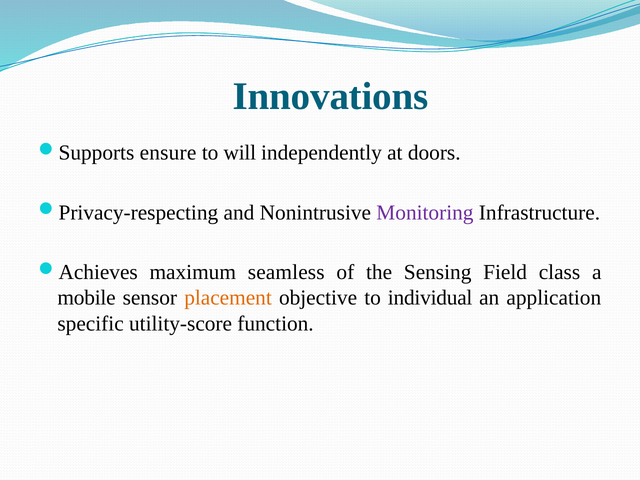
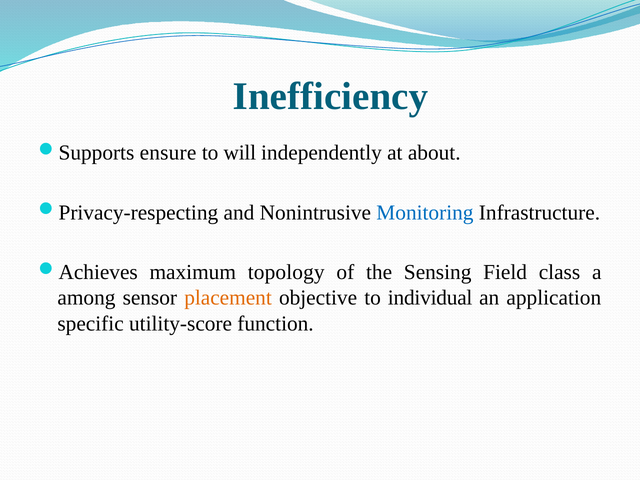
Innovations: Innovations -> Inefficiency
doors: doors -> about
Monitoring colour: purple -> blue
seamless: seamless -> topology
mobile: mobile -> among
